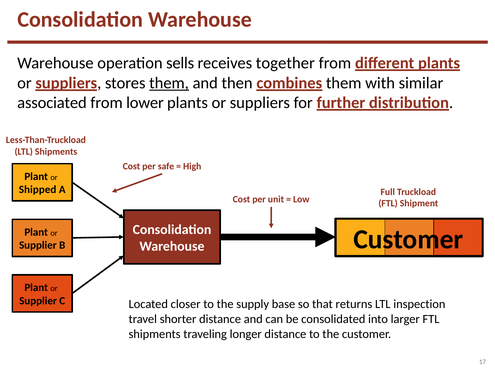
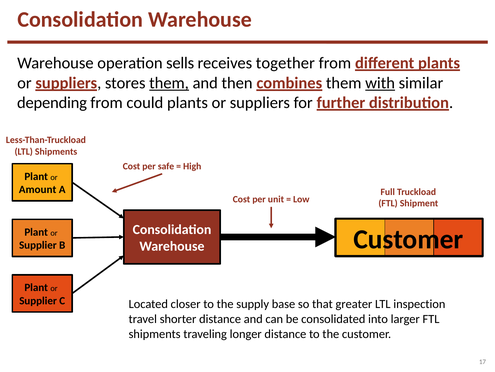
with underline: none -> present
associated: associated -> depending
lower: lower -> could
Shipped: Shipped -> Amount
returns: returns -> greater
